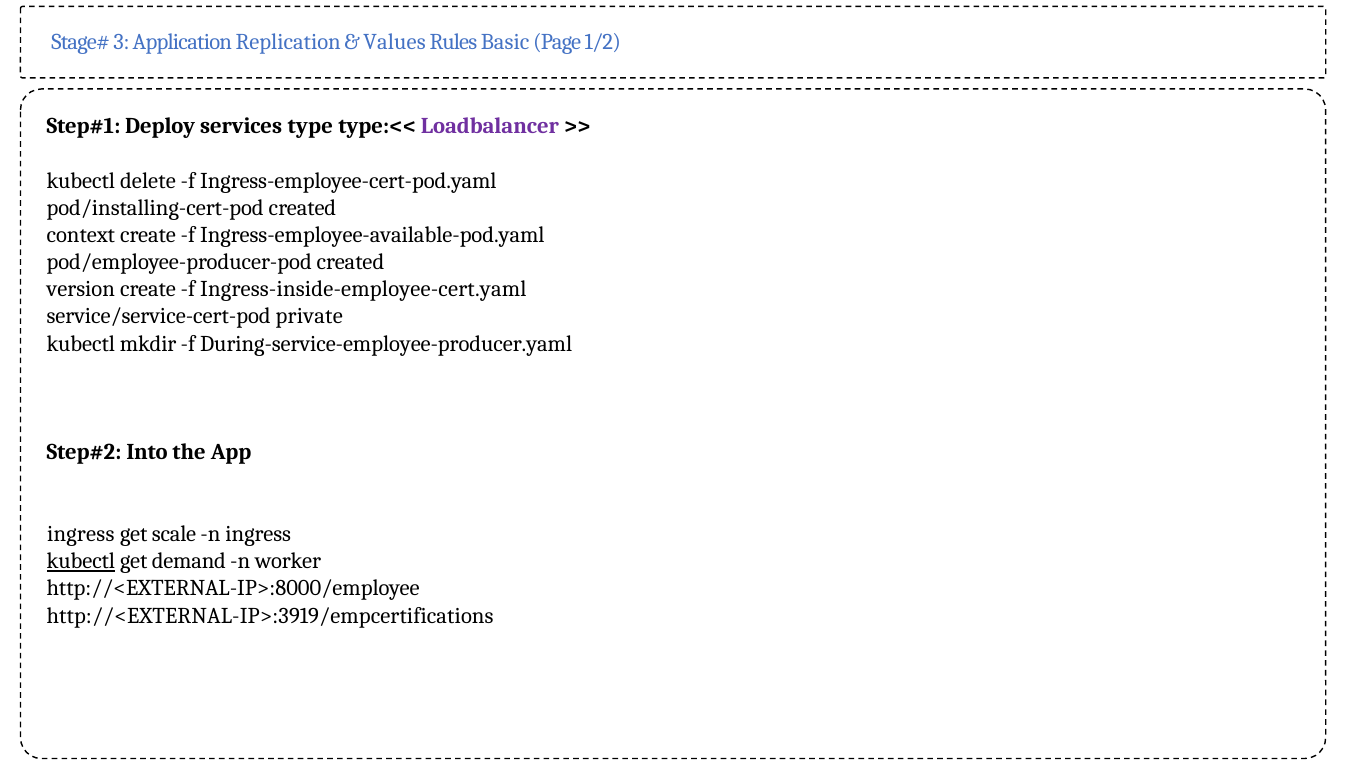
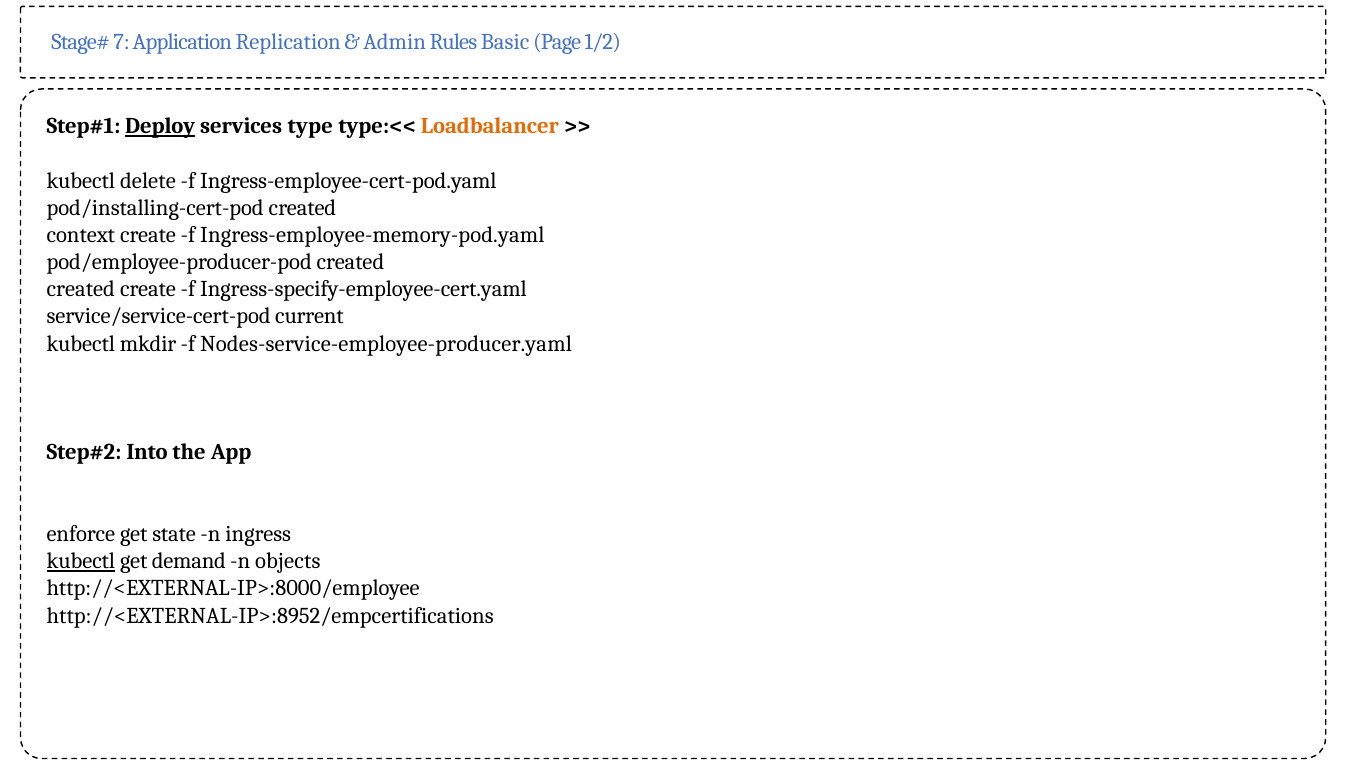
3: 3 -> 7
Values: Values -> Admin
Deploy underline: none -> present
Loadbalancer colour: purple -> orange
Ingress-employee-available-pod.yaml: Ingress-employee-available-pod.yaml -> Ingress-employee-memory-pod.yaml
version at (81, 289): version -> created
Ingress-inside-employee-cert.yaml: Ingress-inside-employee-cert.yaml -> Ingress-specify-employee-cert.yaml
private: private -> current
During-service-employee-producer.yaml: During-service-employee-producer.yaml -> Nodes-service-employee-producer.yaml
ingress at (81, 534): ingress -> enforce
scale: scale -> state
worker: worker -> objects
http://<EXTERNAL-IP>:3919/empcertifications: http://<EXTERNAL-IP>:3919/empcertifications -> http://<EXTERNAL-IP>:8952/empcertifications
